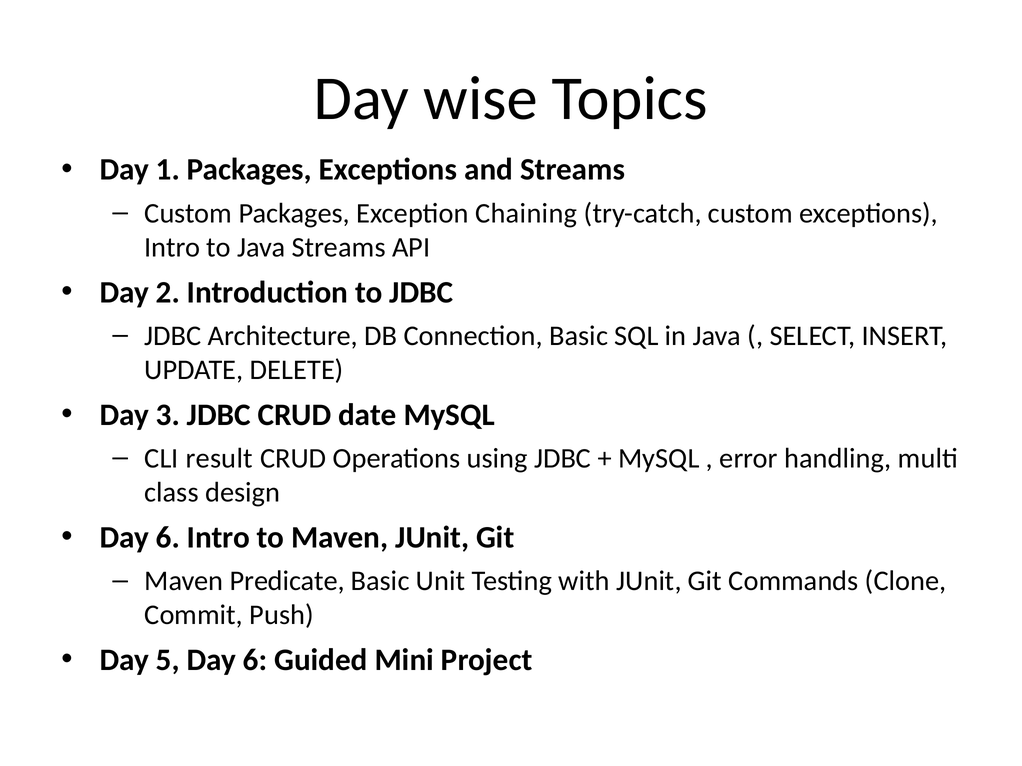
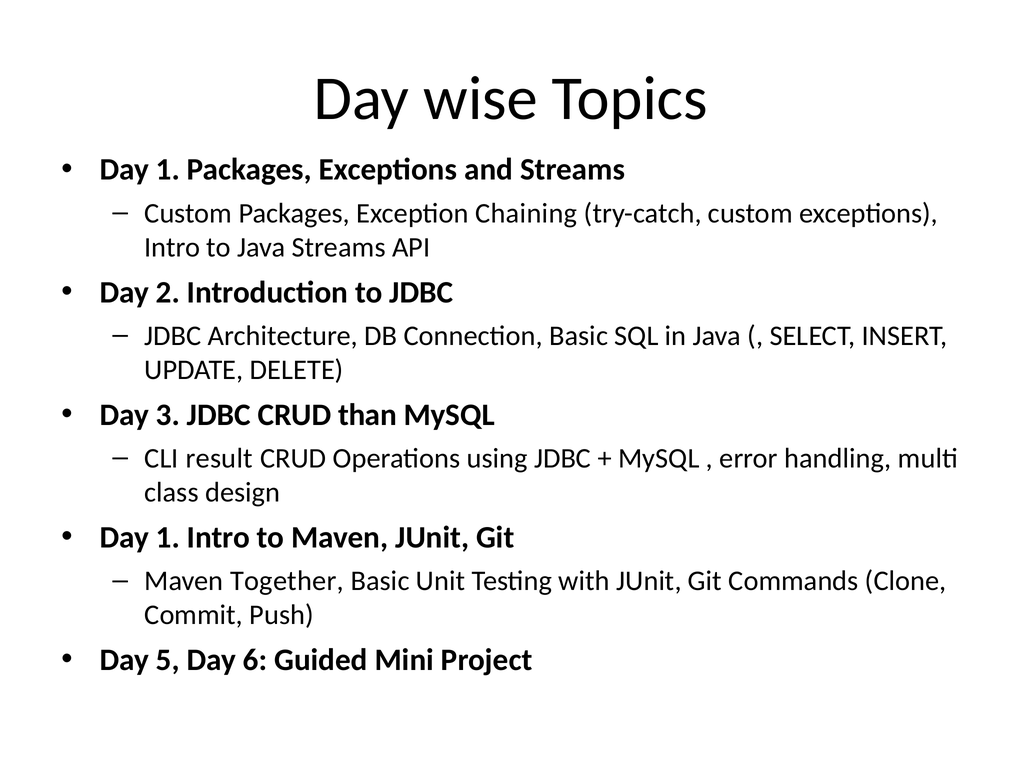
date: date -> than
6 at (168, 538): 6 -> 1
Predicate: Predicate -> Together
